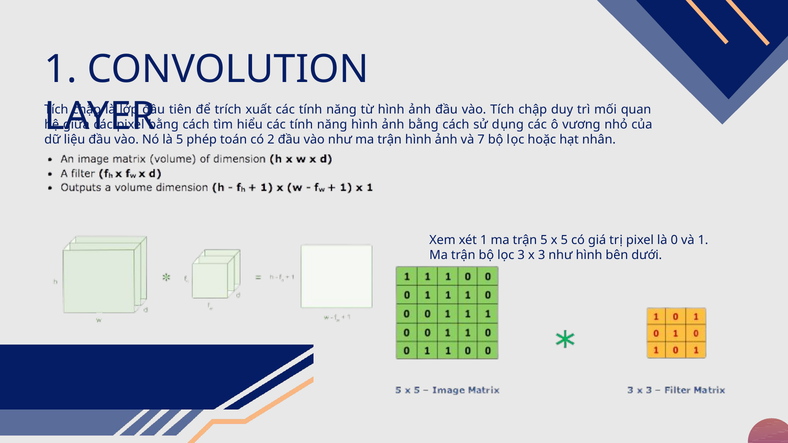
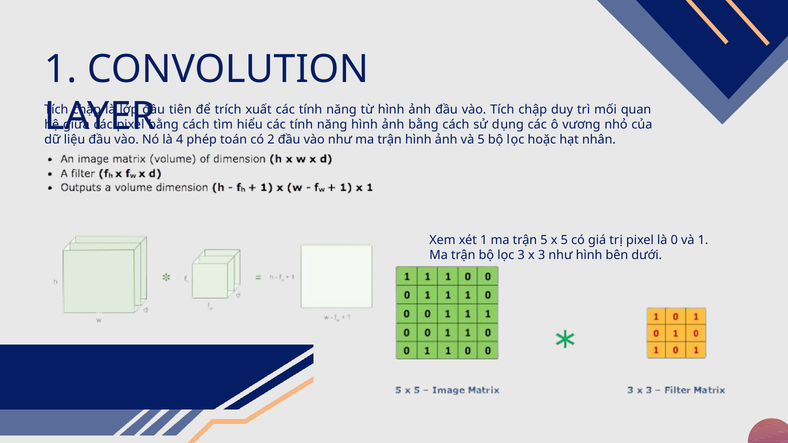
là 5: 5 -> 4
và 7: 7 -> 5
